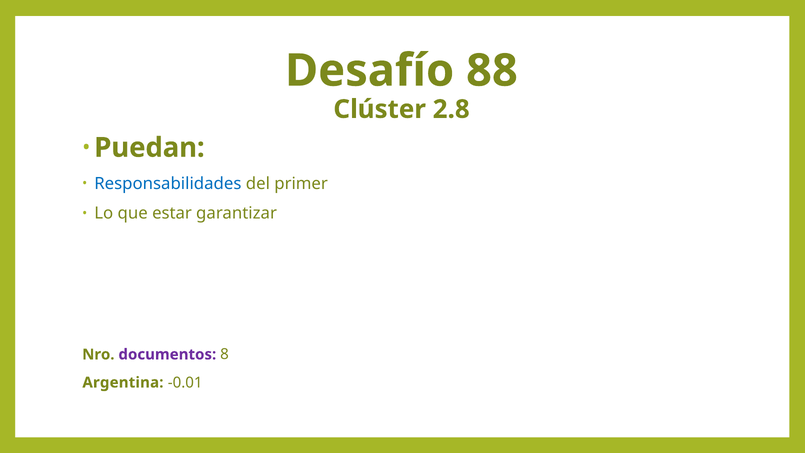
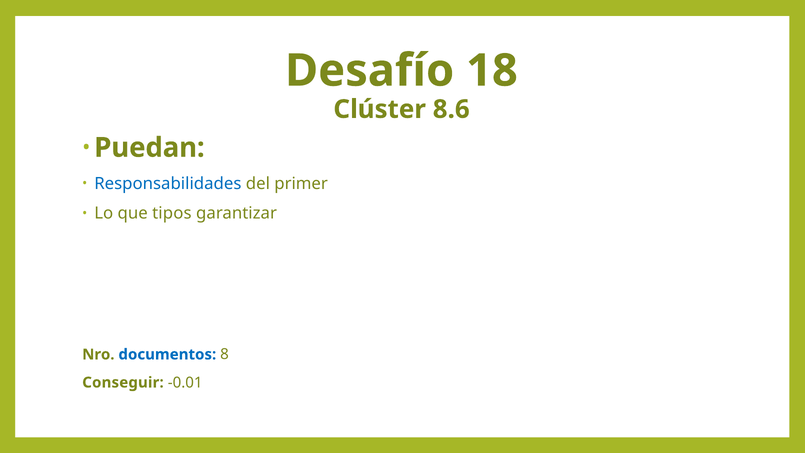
88: 88 -> 18
2.8: 2.8 -> 8.6
estar: estar -> tipos
documentos colour: purple -> blue
Argentina: Argentina -> Conseguir
